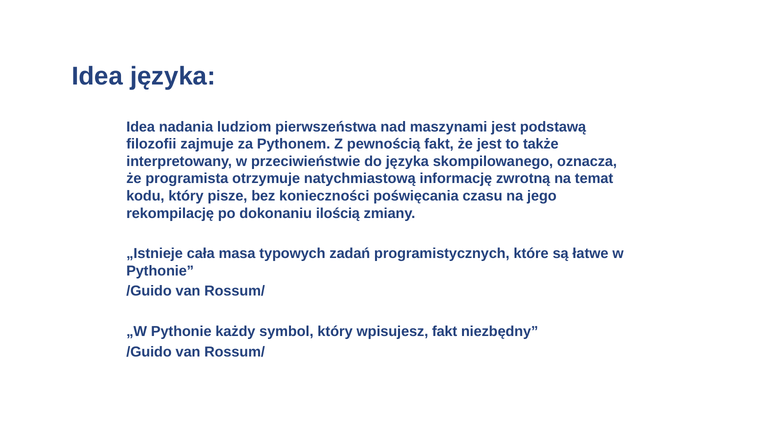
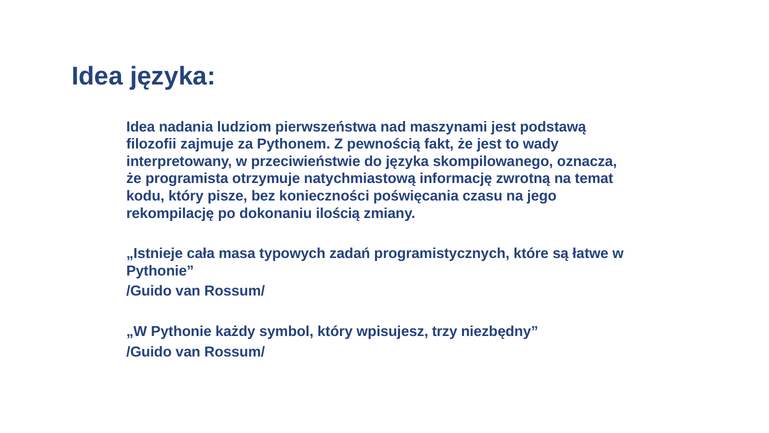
także: także -> wady
wpisujesz fakt: fakt -> trzy
